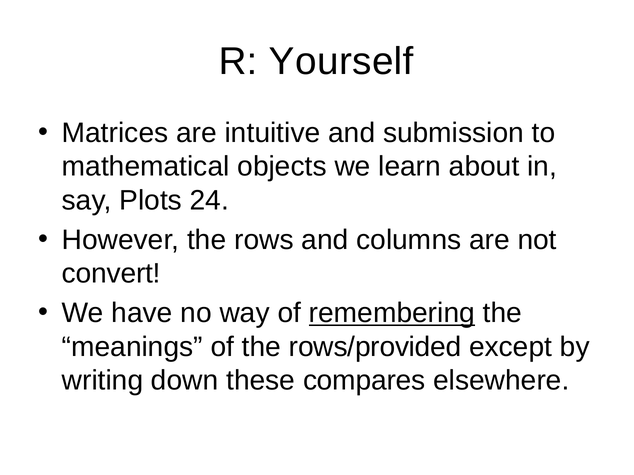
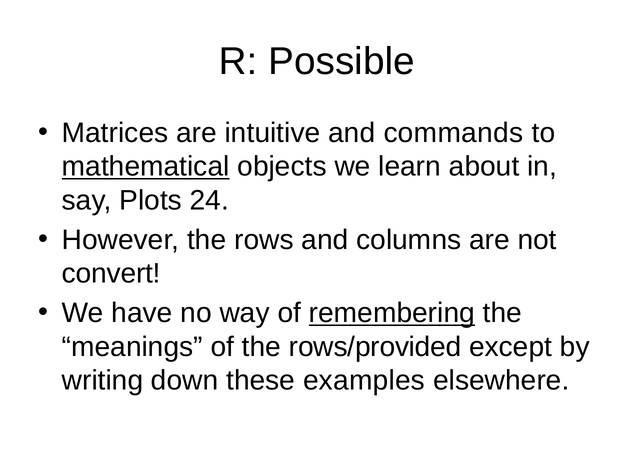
Yourself: Yourself -> Possible
submission: submission -> commands
mathematical underline: none -> present
compares: compares -> examples
